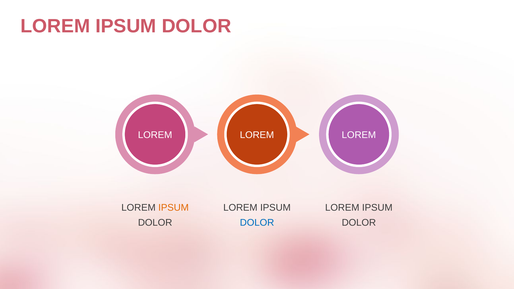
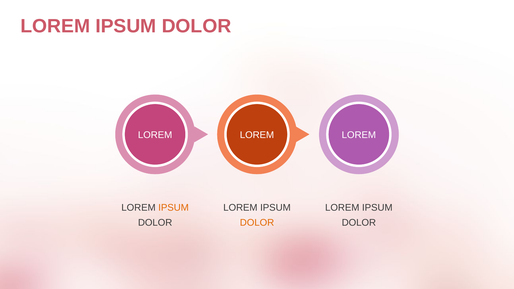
DOLOR at (257, 223) colour: blue -> orange
